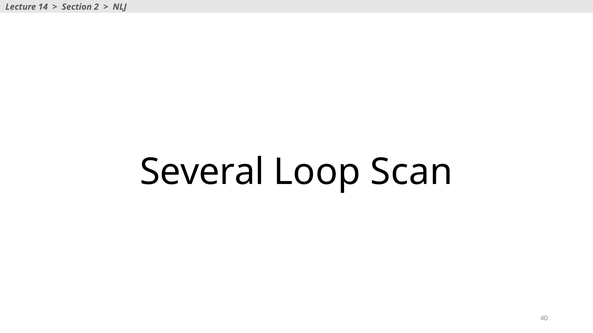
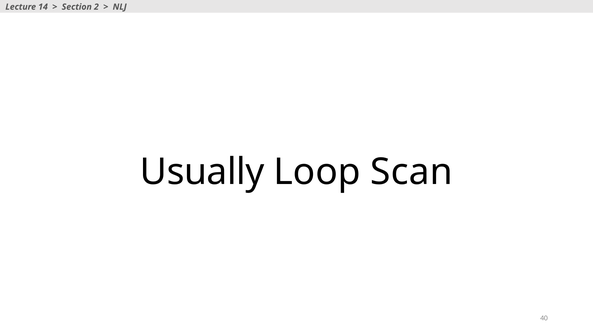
Several: Several -> Usually
